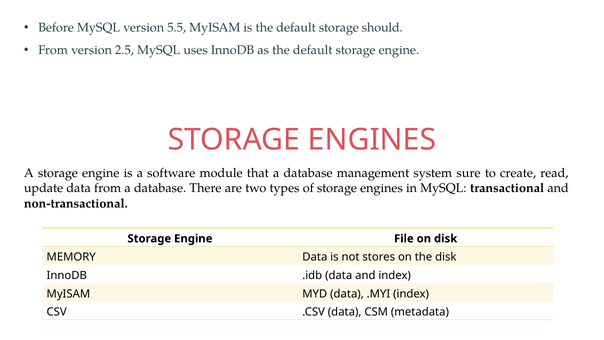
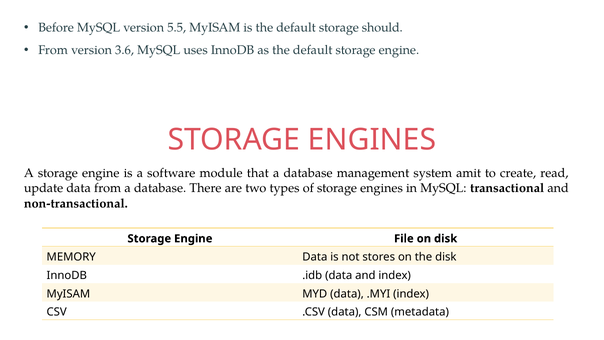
2.5: 2.5 -> 3.6
sure: sure -> amit
